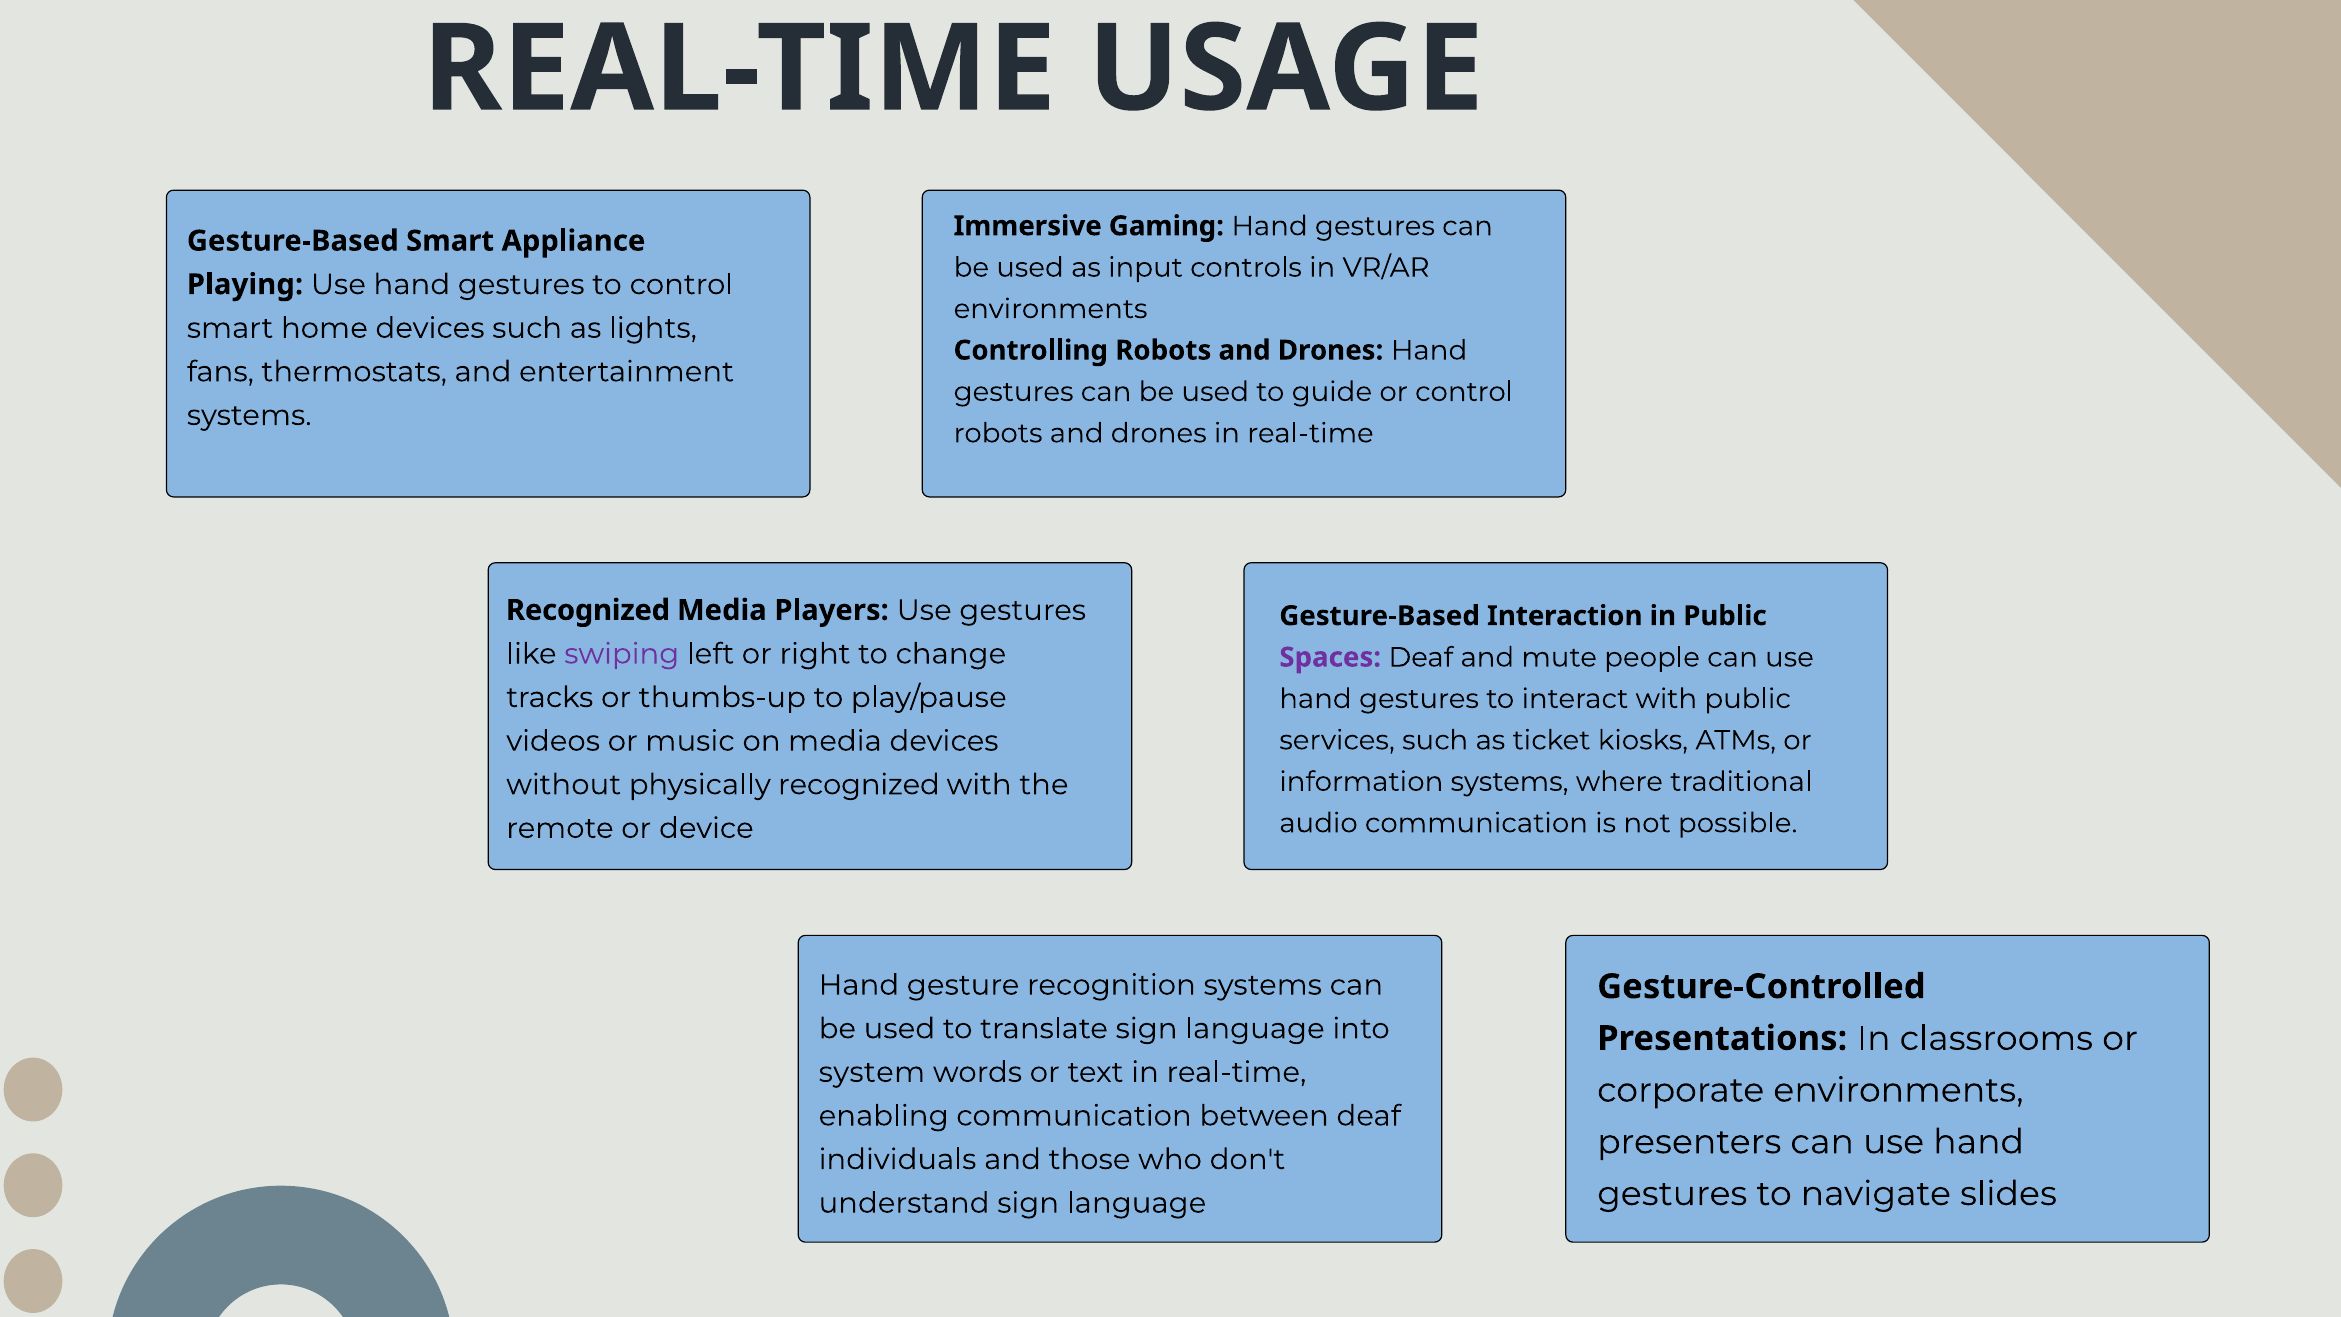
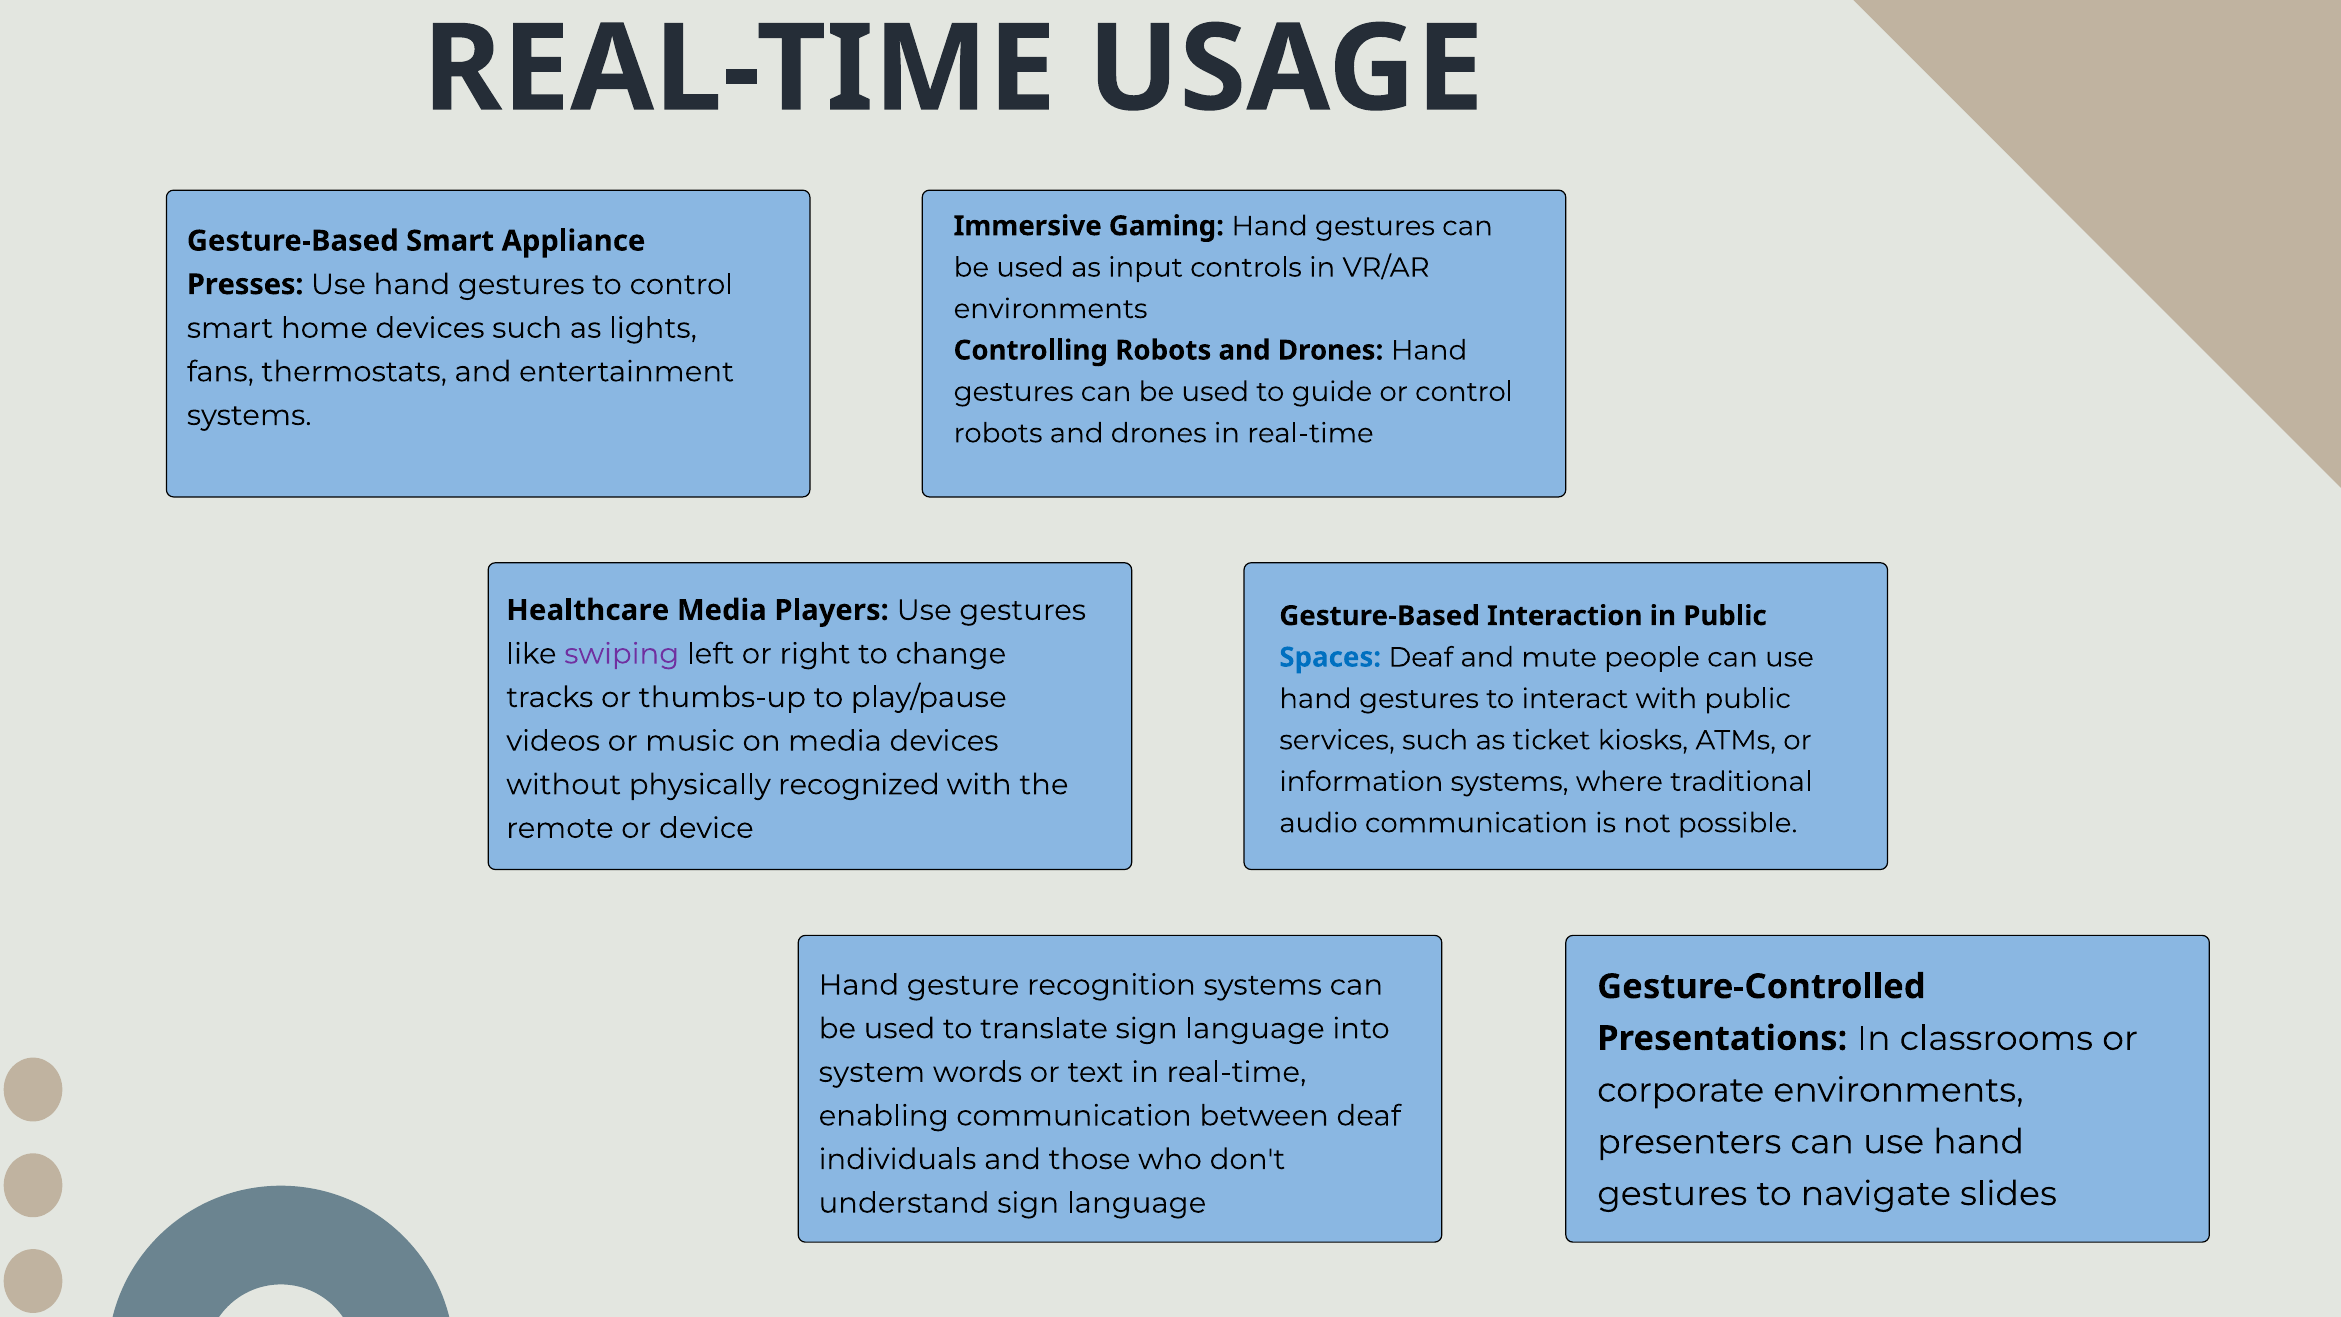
Playing: Playing -> Presses
Recognized at (588, 610): Recognized -> Healthcare
Spaces colour: purple -> blue
